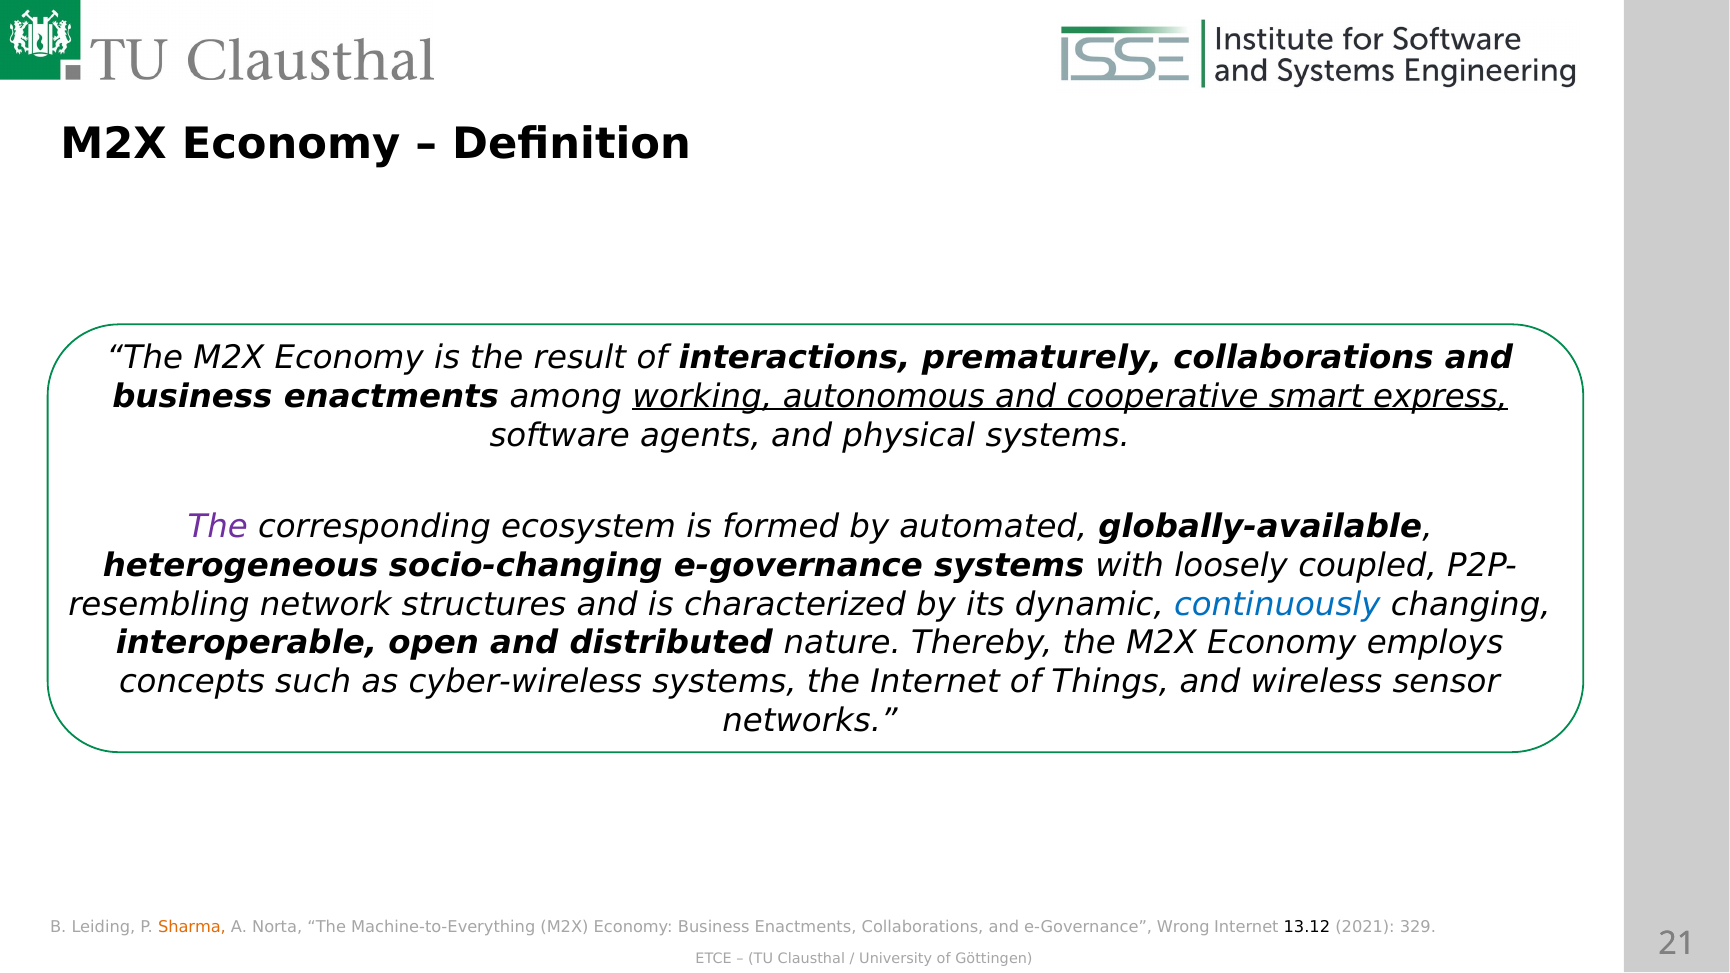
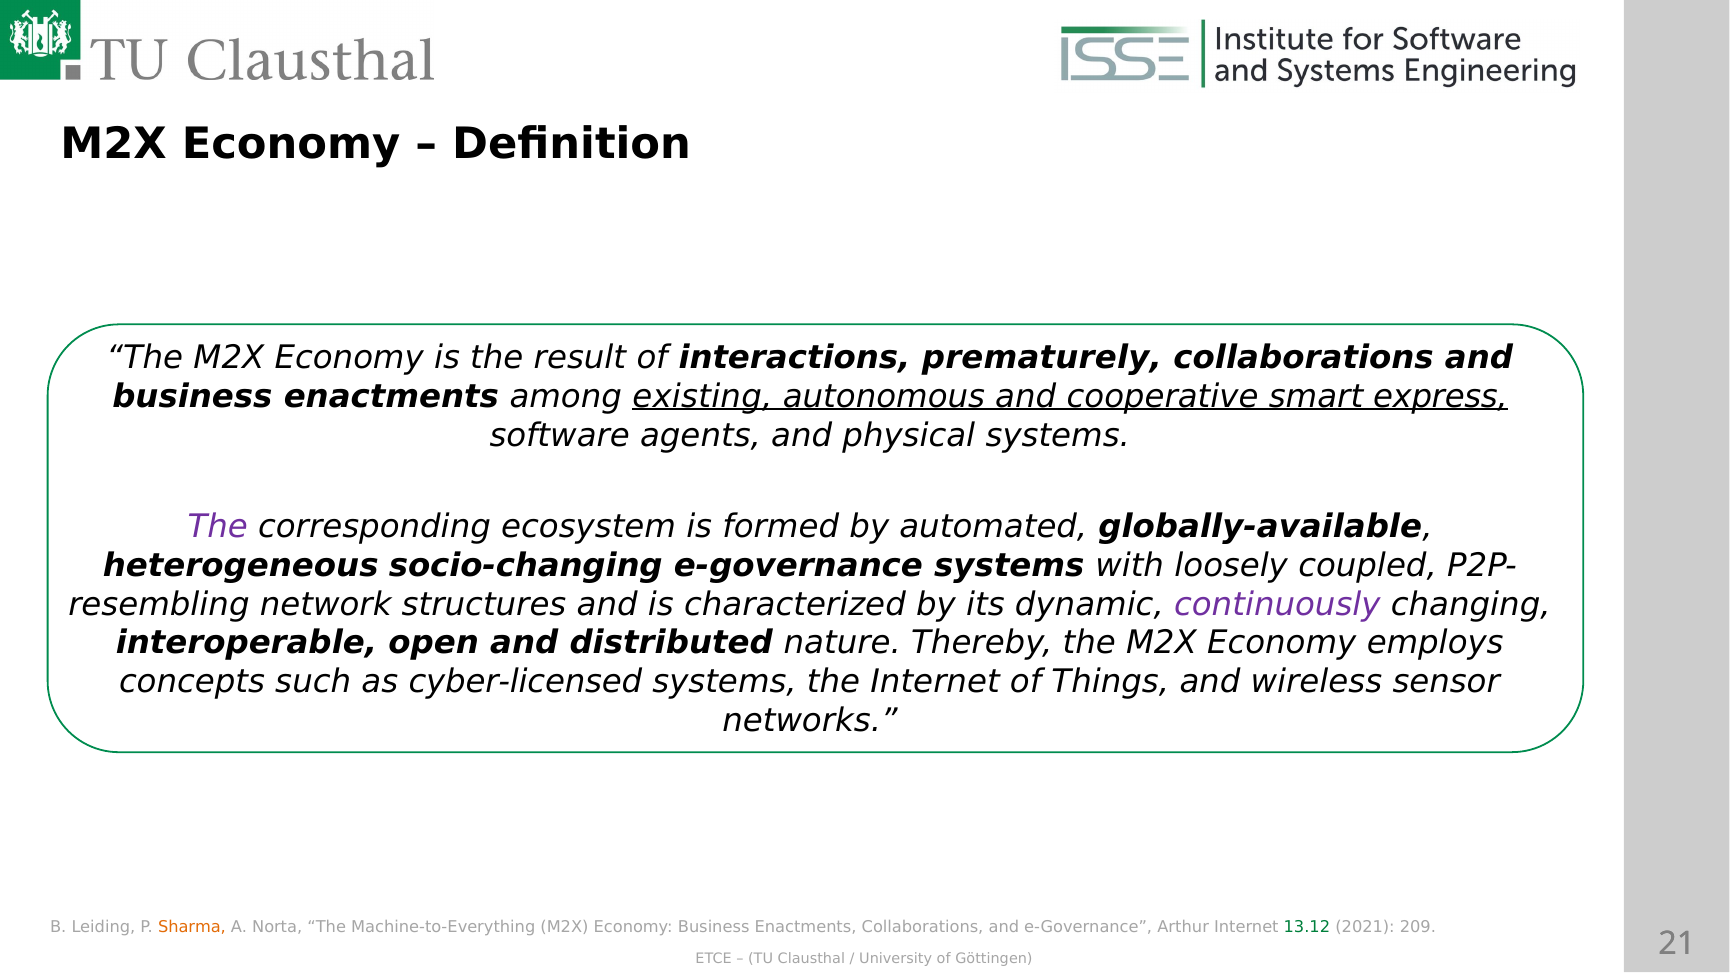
working: working -> existing
continuously colour: blue -> purple
cyber-wireless: cyber-wireless -> cyber-licensed
Wrong: Wrong -> Arthur
13.12 colour: black -> green
329: 329 -> 209
